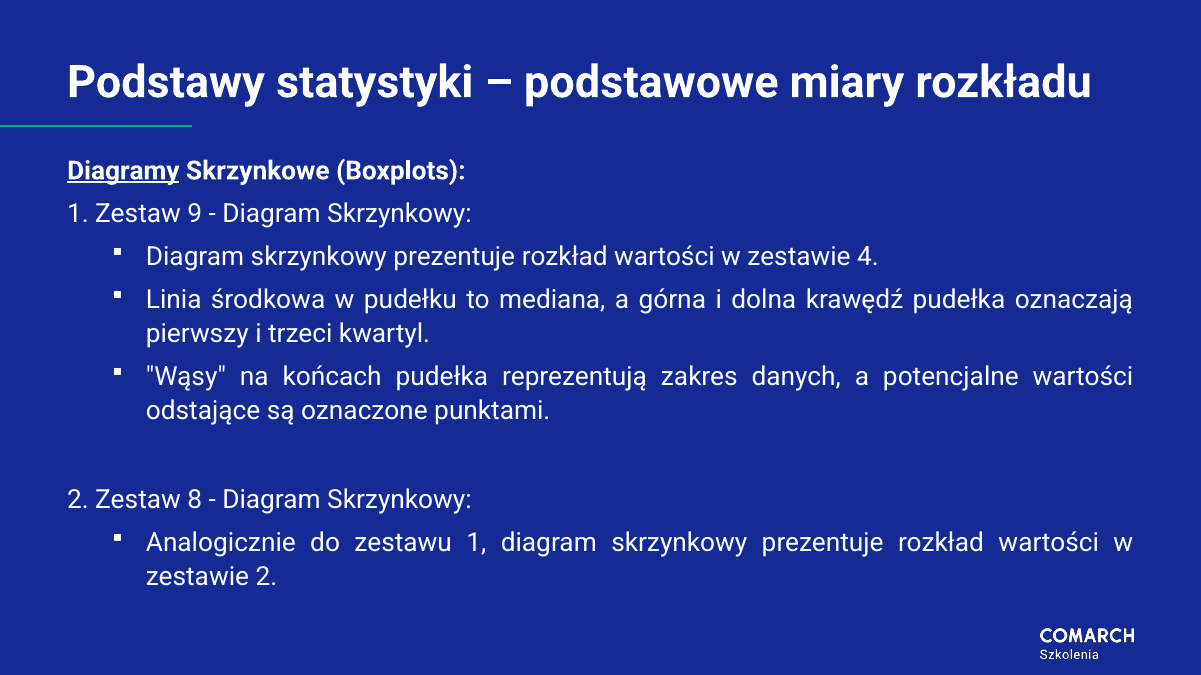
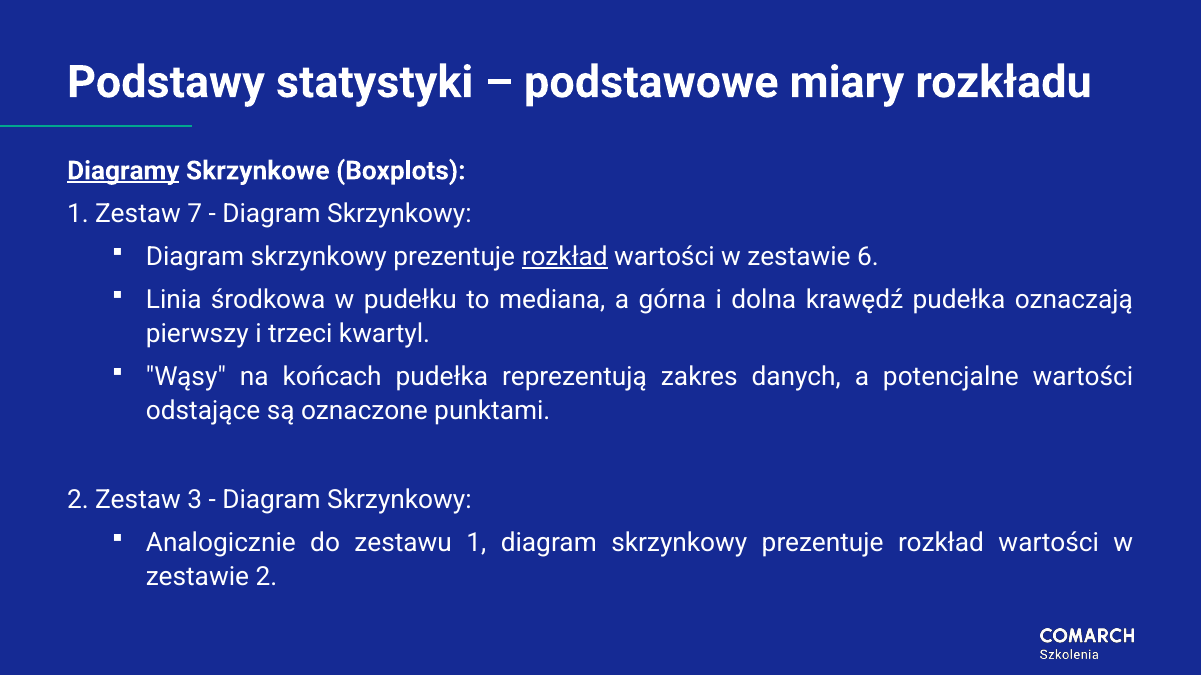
9: 9 -> 7
rozkład at (565, 257) underline: none -> present
4: 4 -> 6
8: 8 -> 3
